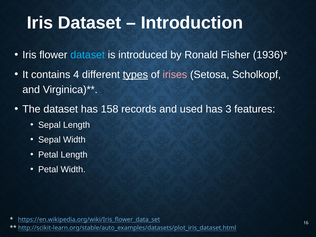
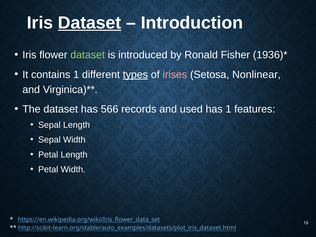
Dataset at (90, 23) underline: none -> present
dataset at (88, 55) colour: light blue -> light green
contains 4: 4 -> 1
Scholkopf: Scholkopf -> Nonlinear
158: 158 -> 566
has 3: 3 -> 1
